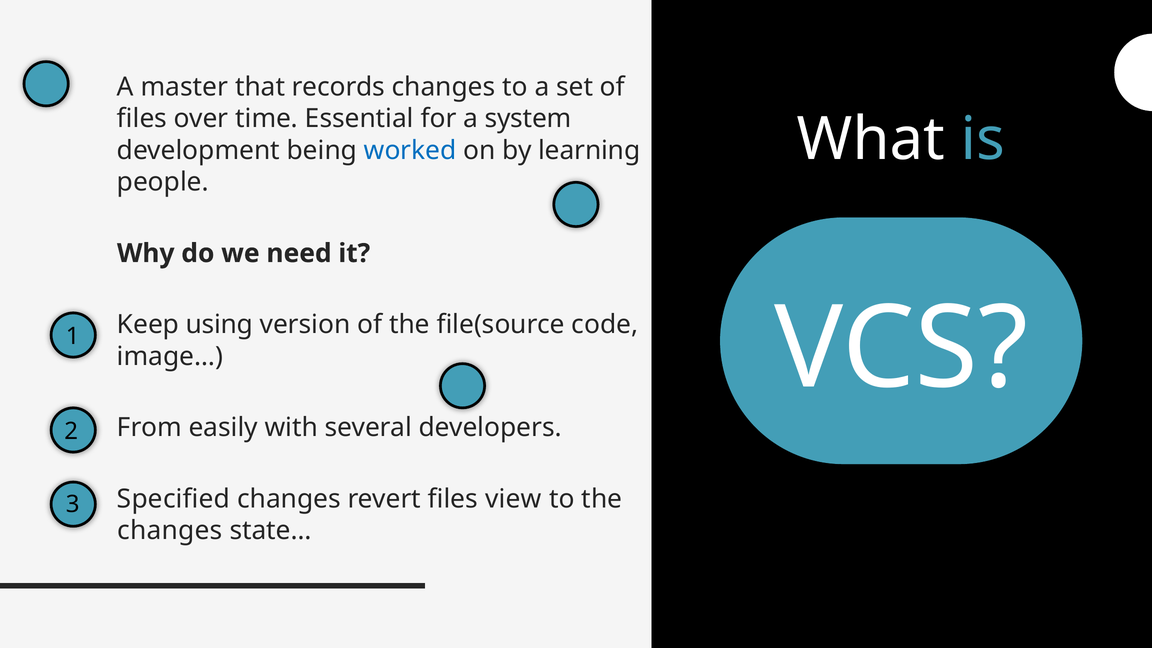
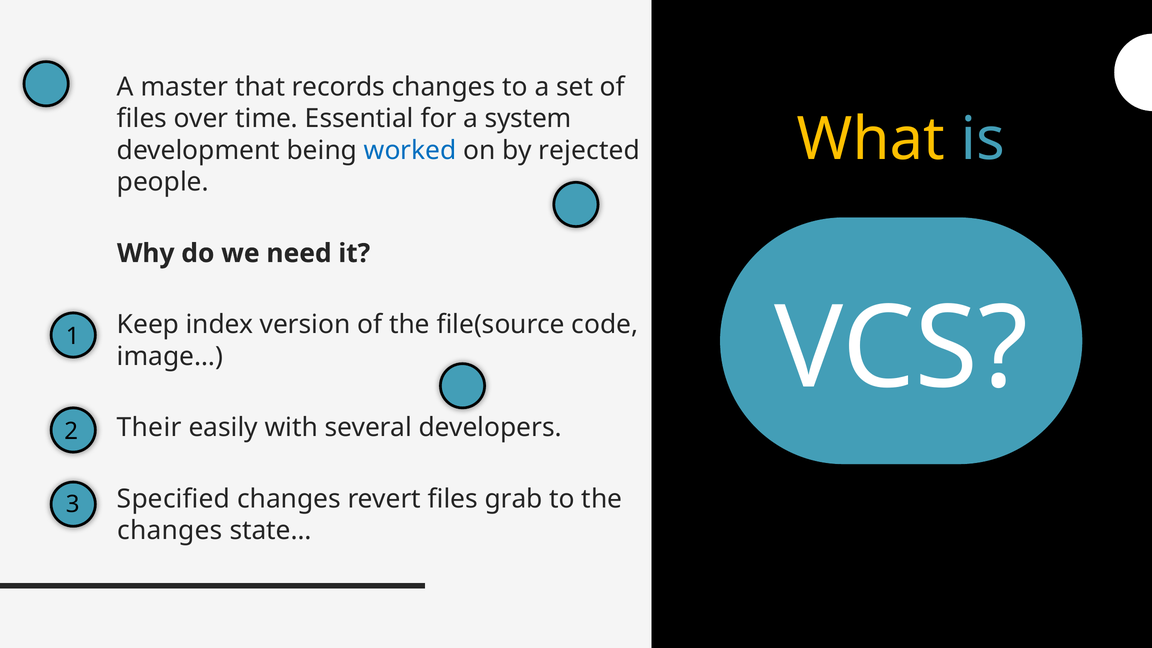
What colour: white -> yellow
learning: learning -> rejected
using: using -> index
From: From -> Their
view: view -> grab
